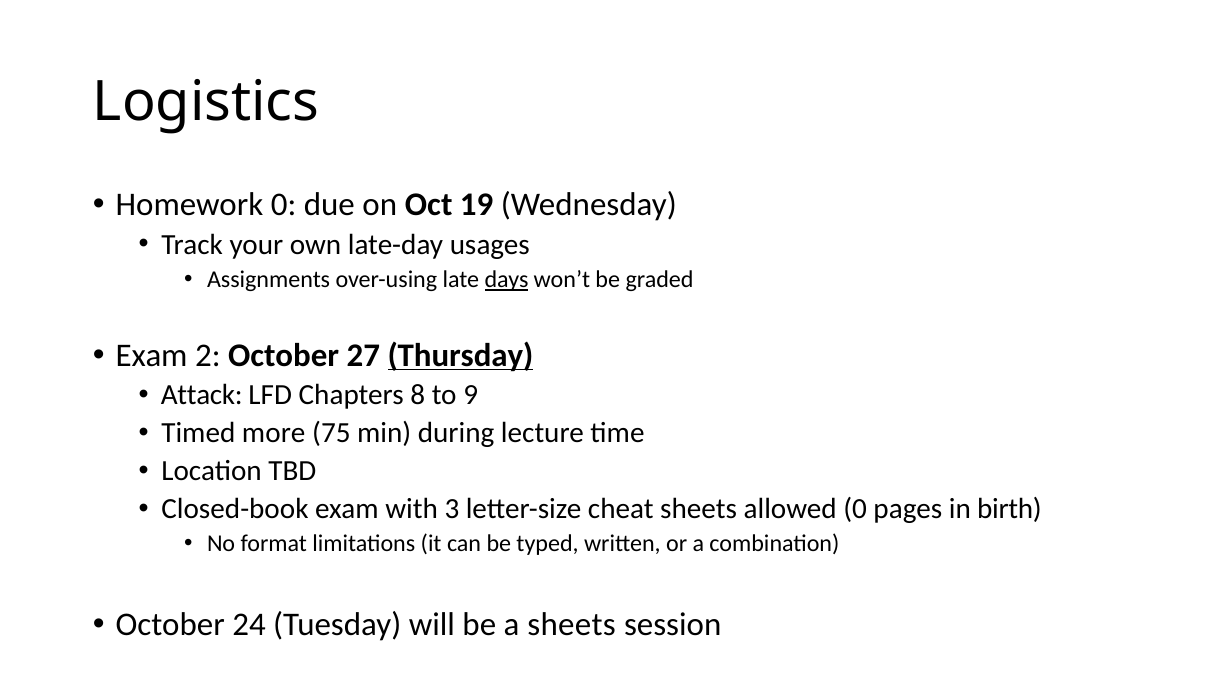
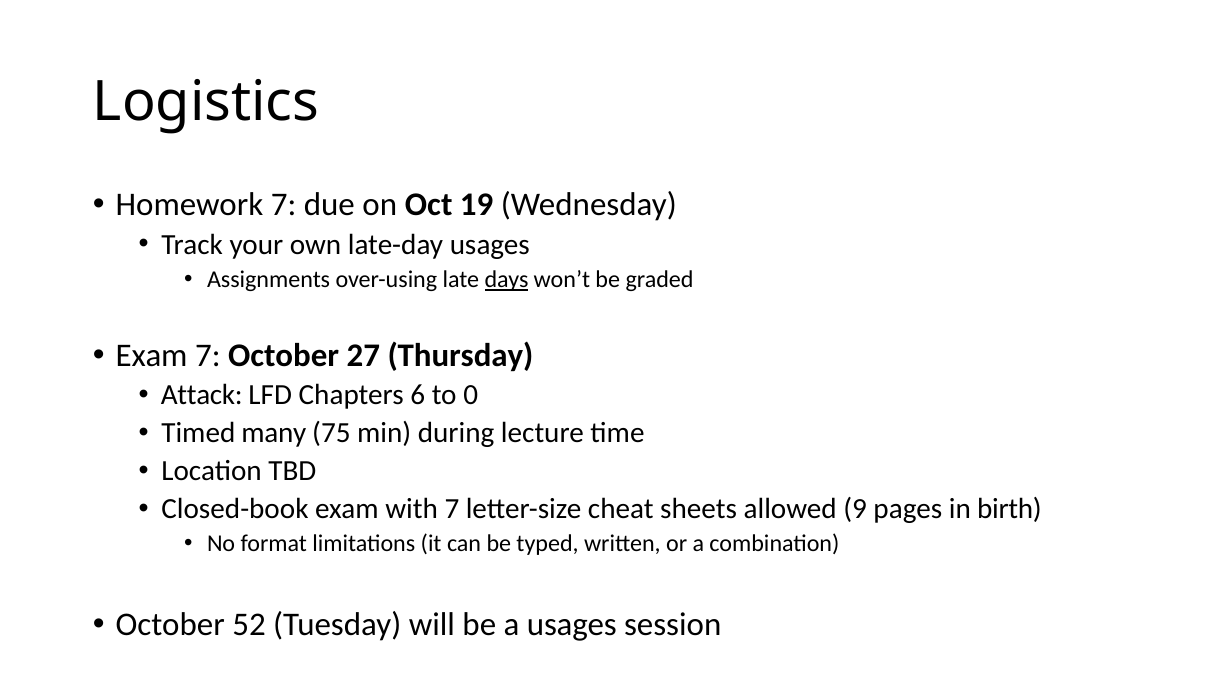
Homework 0: 0 -> 7
Exam 2: 2 -> 7
Thursday underline: present -> none
8: 8 -> 6
9: 9 -> 0
more: more -> many
with 3: 3 -> 7
allowed 0: 0 -> 9
24: 24 -> 52
a sheets: sheets -> usages
